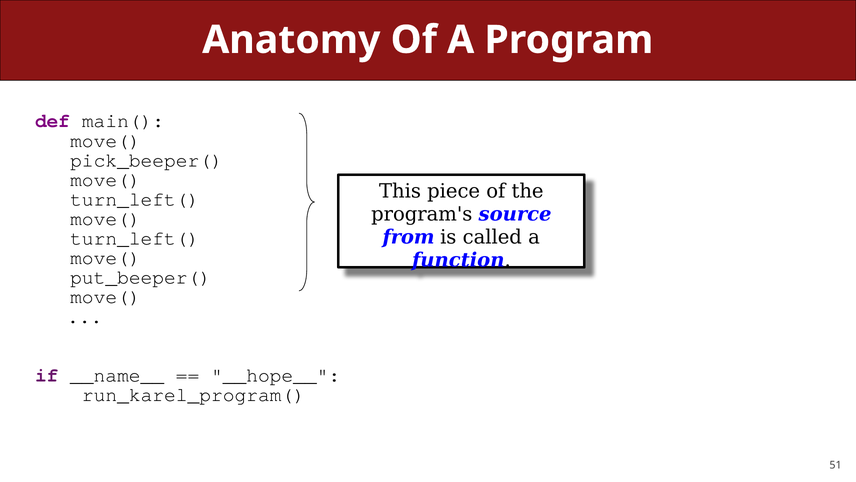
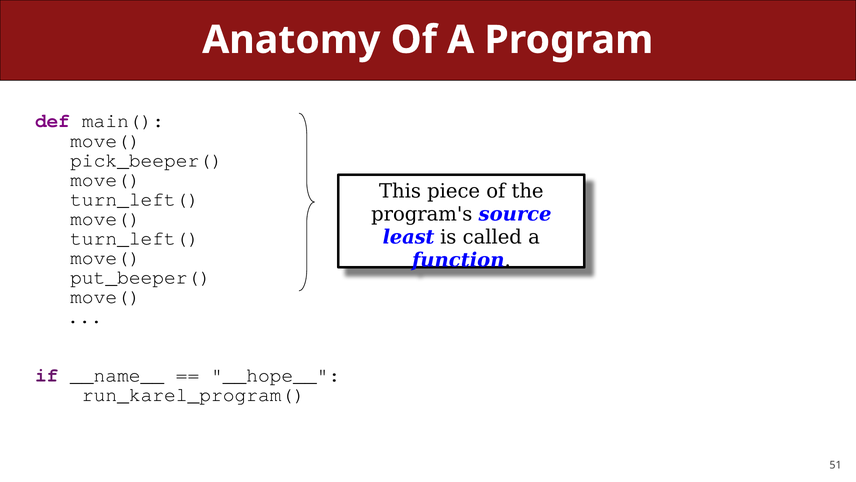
from: from -> least
